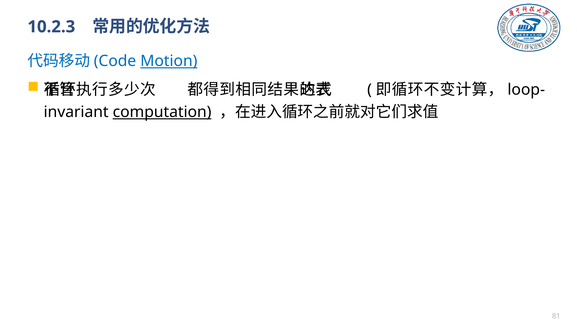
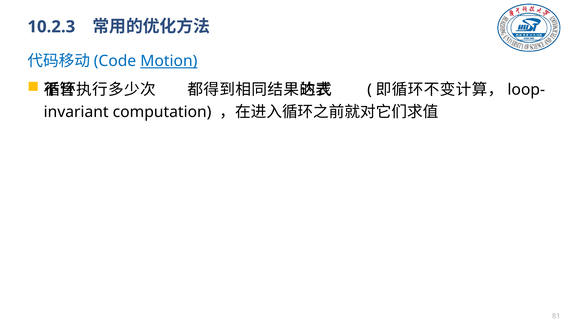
computation underline: present -> none
